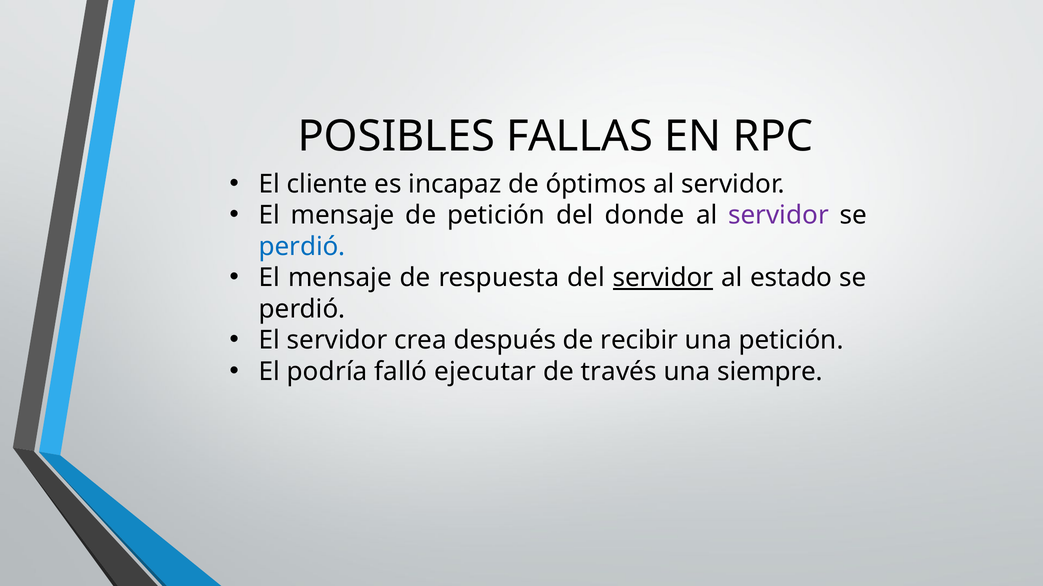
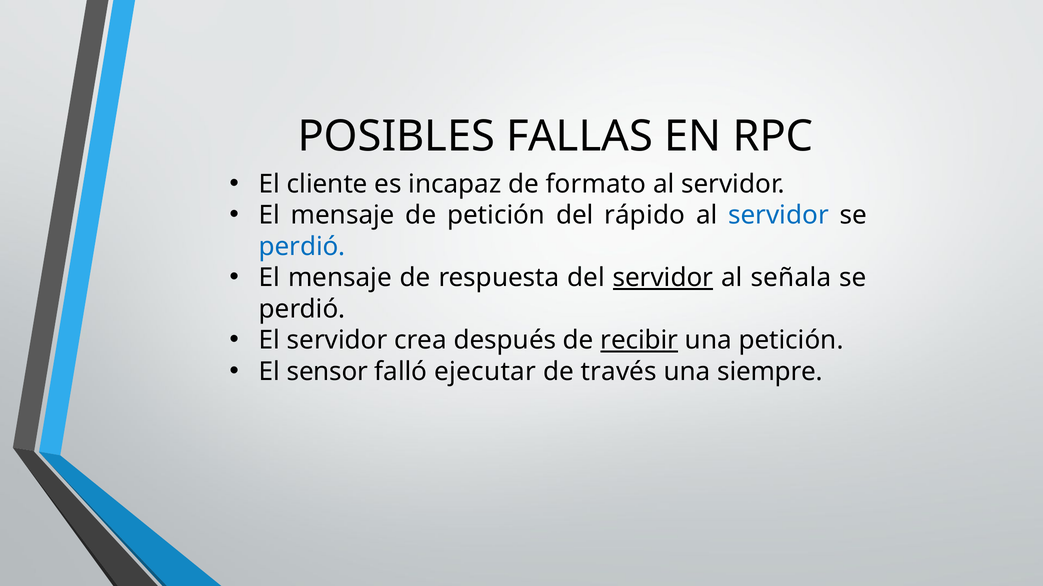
óptimos: óptimos -> formato
donde: donde -> rápido
servidor at (778, 216) colour: purple -> blue
estado: estado -> señala
recibir underline: none -> present
podría: podría -> sensor
